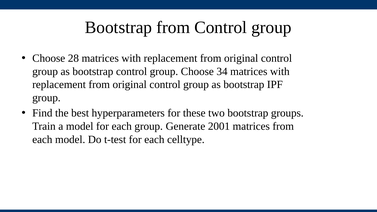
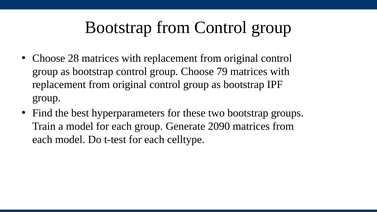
34: 34 -> 79
2001: 2001 -> 2090
